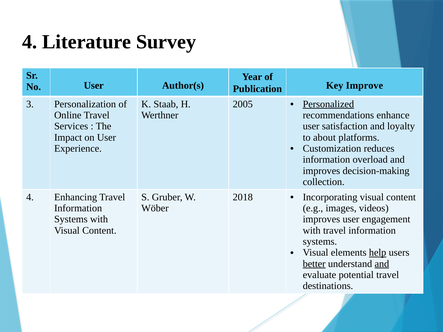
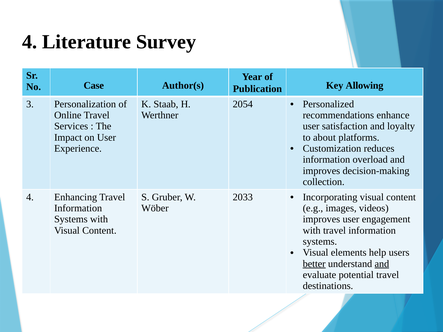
No User: User -> Case
Improve: Improve -> Allowing
2005: 2005 -> 2054
Personalized underline: present -> none
2018: 2018 -> 2033
help underline: present -> none
